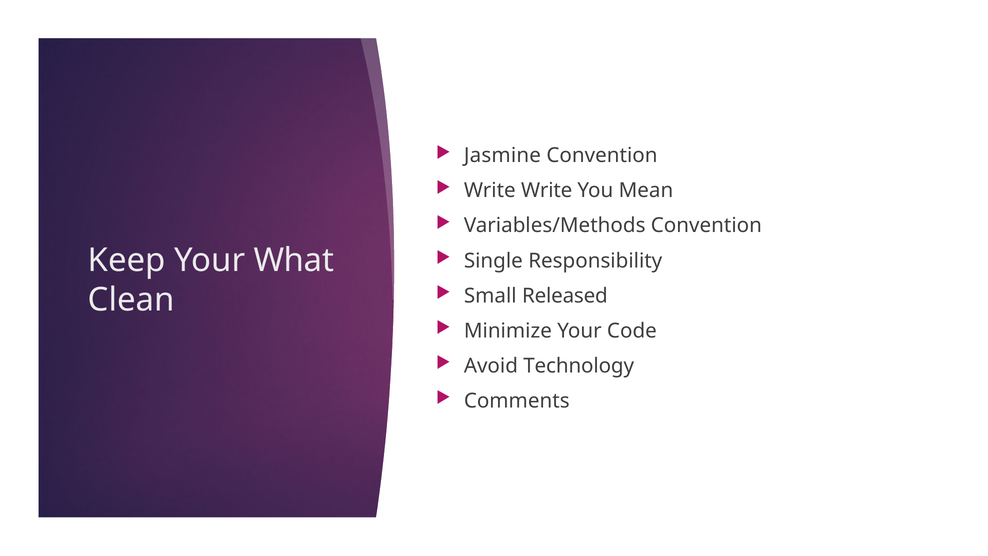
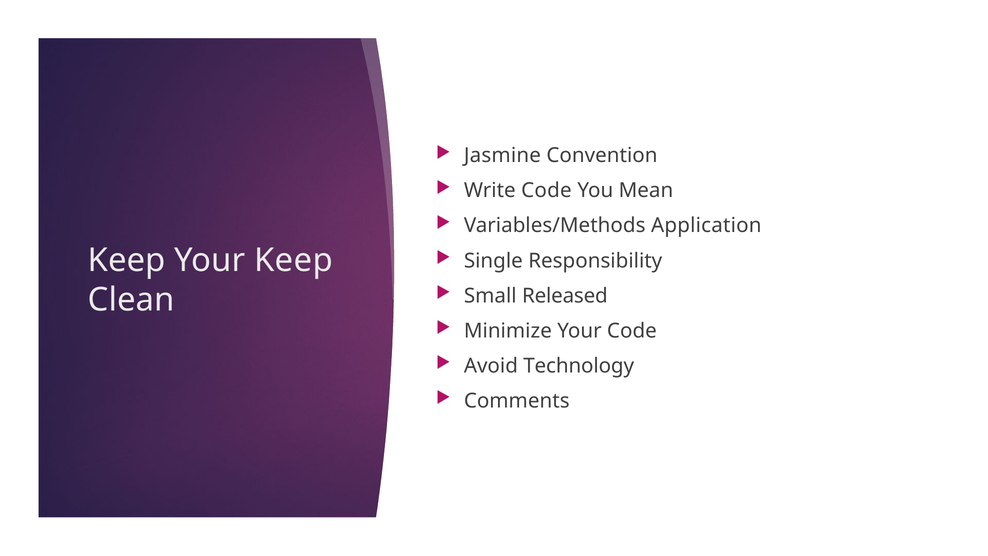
Write Write: Write -> Code
Variables/Methods Convention: Convention -> Application
Your What: What -> Keep
